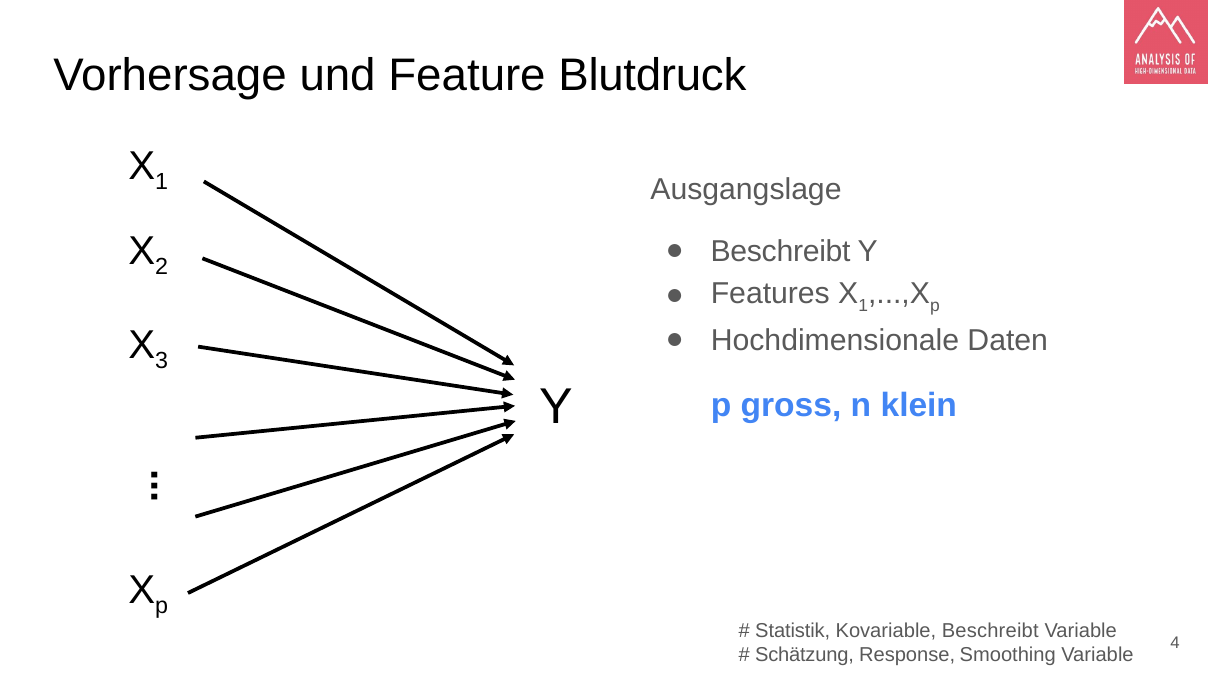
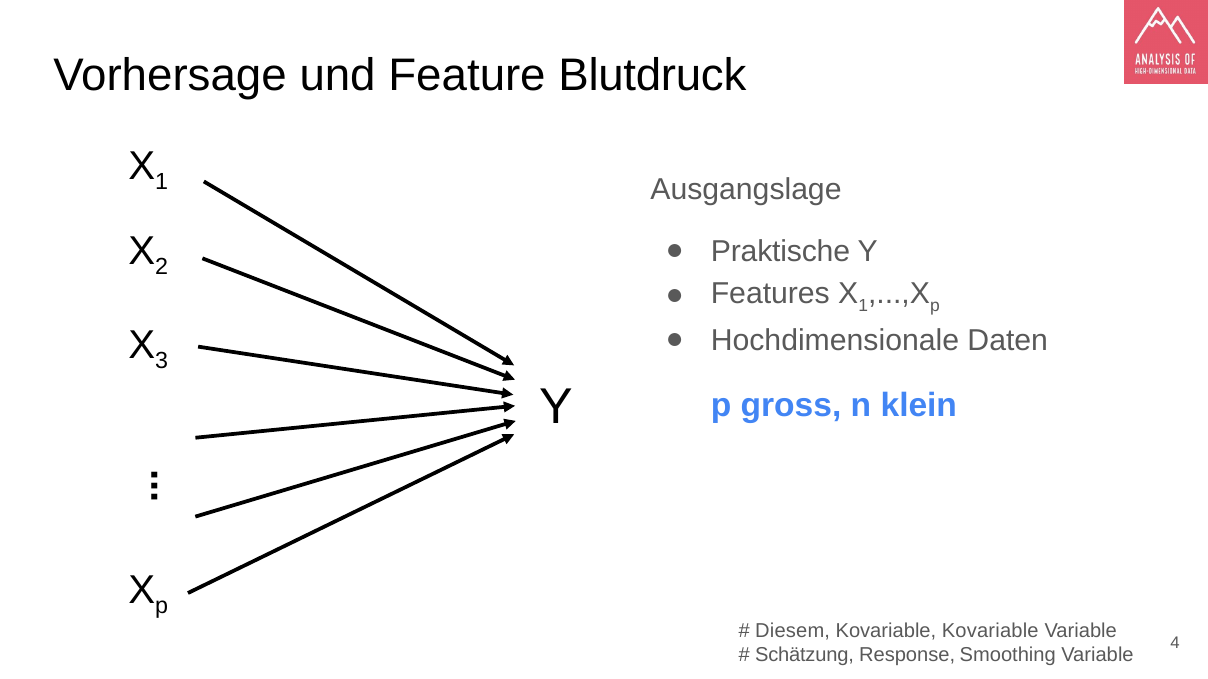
Beschreibt at (781, 252): Beschreibt -> Praktische
Statistik: Statistik -> Diesem
Kovariable Beschreibt: Beschreibt -> Kovariable
